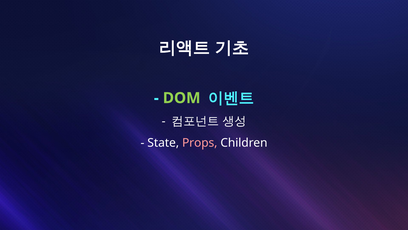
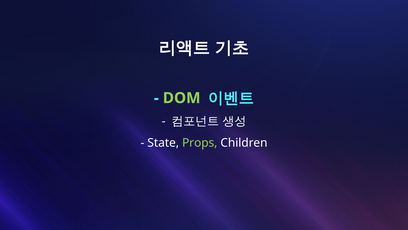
Props colour: pink -> light green
